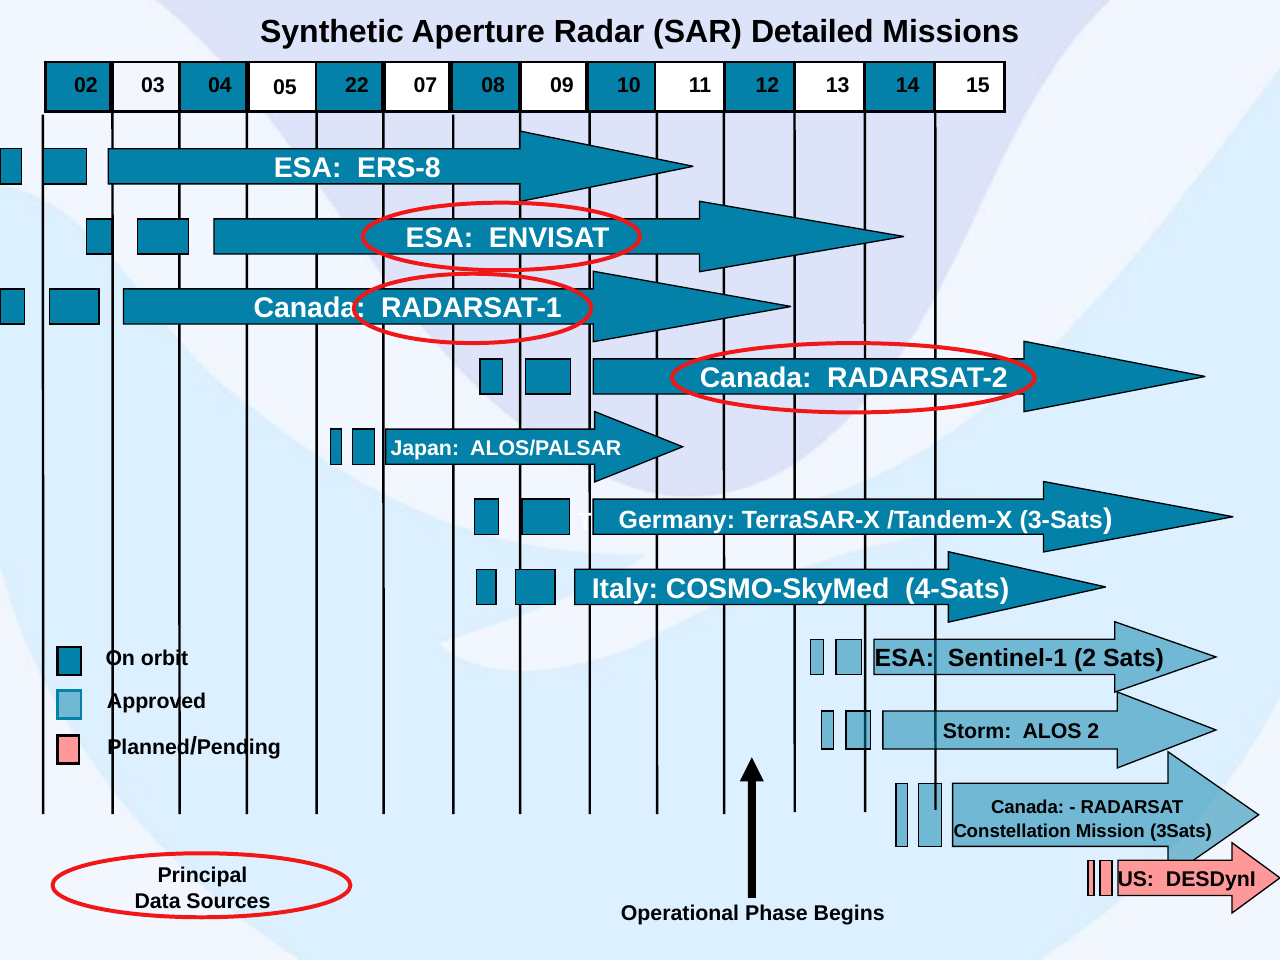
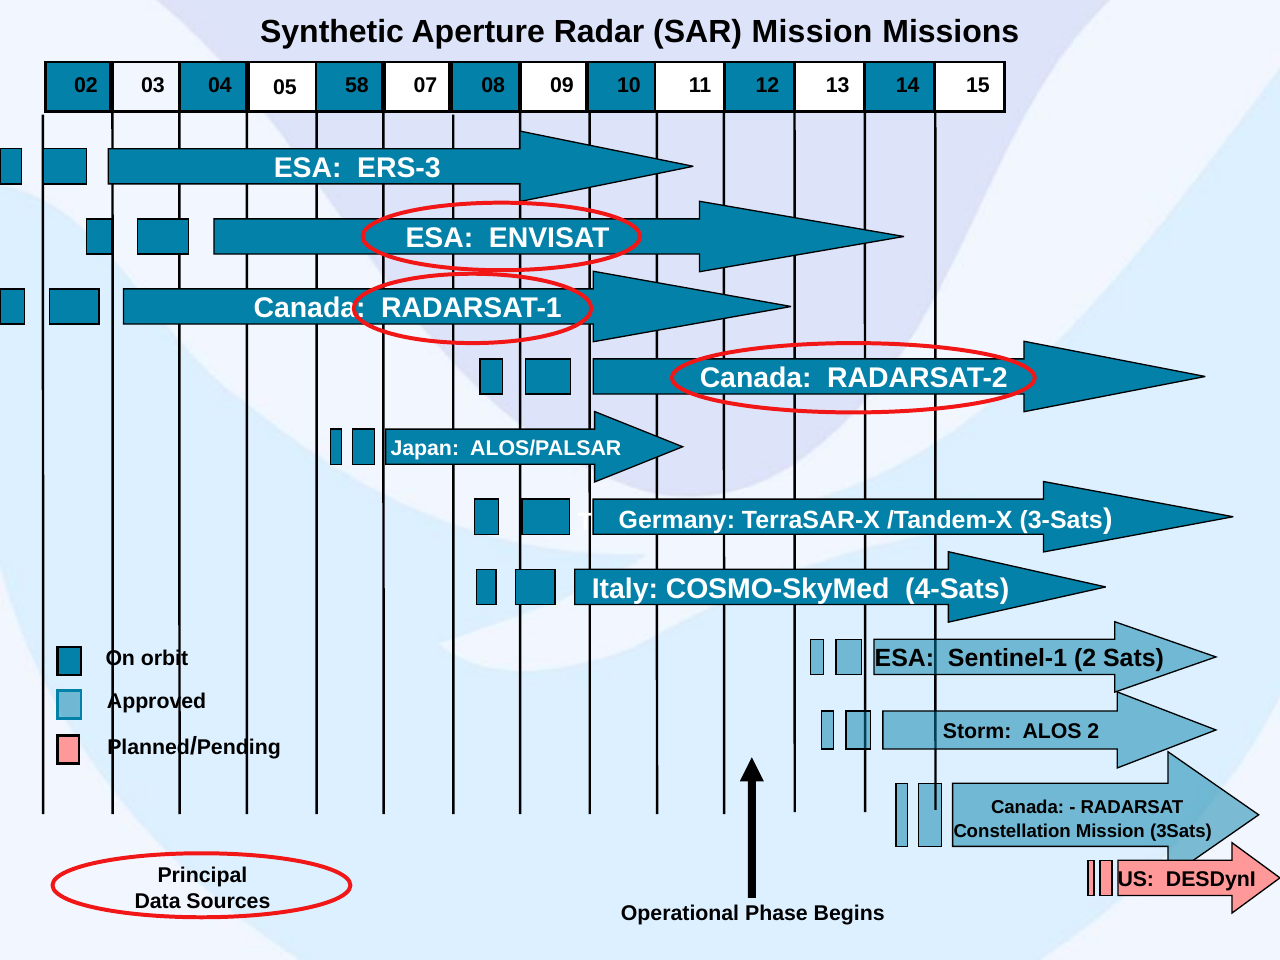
SAR Detailed: Detailed -> Mission
22: 22 -> 58
ERS-8: ERS-8 -> ERS-3
